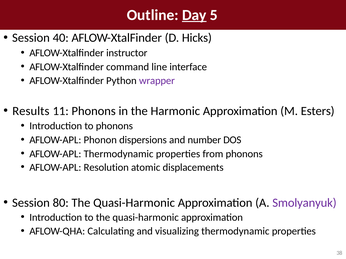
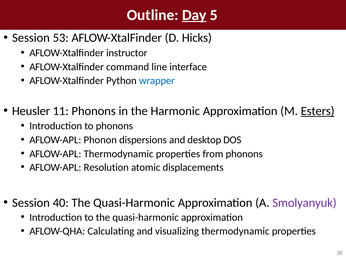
40: 40 -> 53
wrapper colour: purple -> blue
Results: Results -> Heusler
Esters underline: none -> present
number: number -> desktop
80: 80 -> 40
